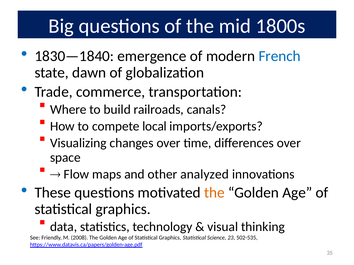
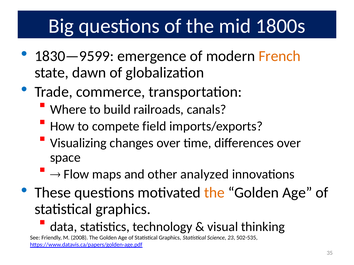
1830—1840: 1830—1840 -> 1830—9599
French colour: blue -> orange
local: local -> field
